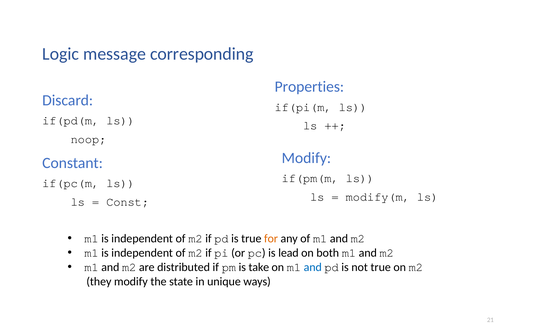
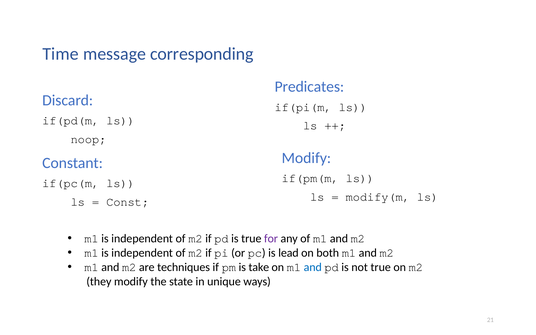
Logic: Logic -> Time
Properties: Properties -> Predicates
for colour: orange -> purple
distributed: distributed -> techniques
